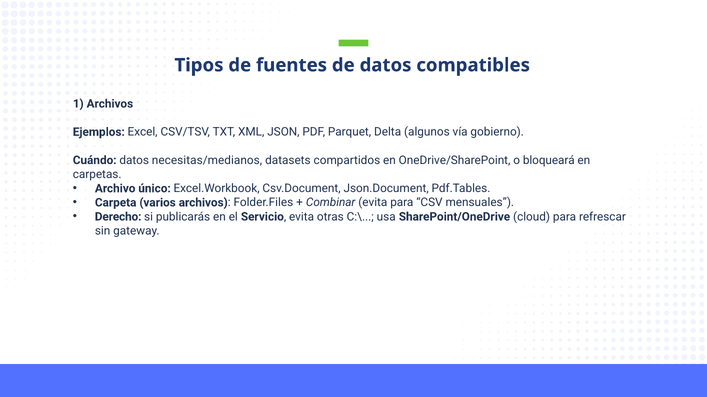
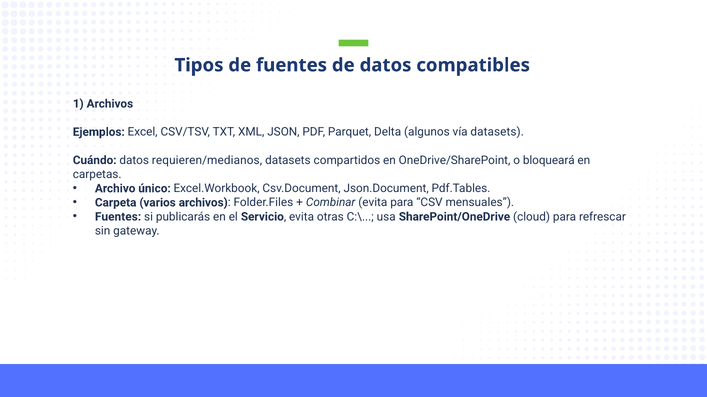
vía gobierno: gobierno -> datasets
necesitas/medianos: necesitas/medianos -> requieren/medianos
Derecho at (118, 217): Derecho -> Fuentes
